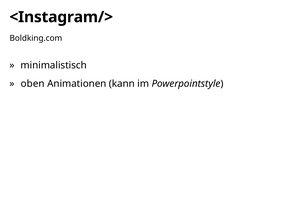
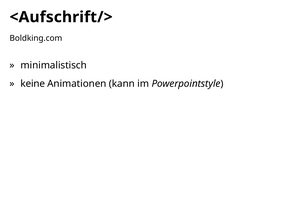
<Instagram/>: <Instagram/> -> <Aufschrift/>
oben: oben -> keine
